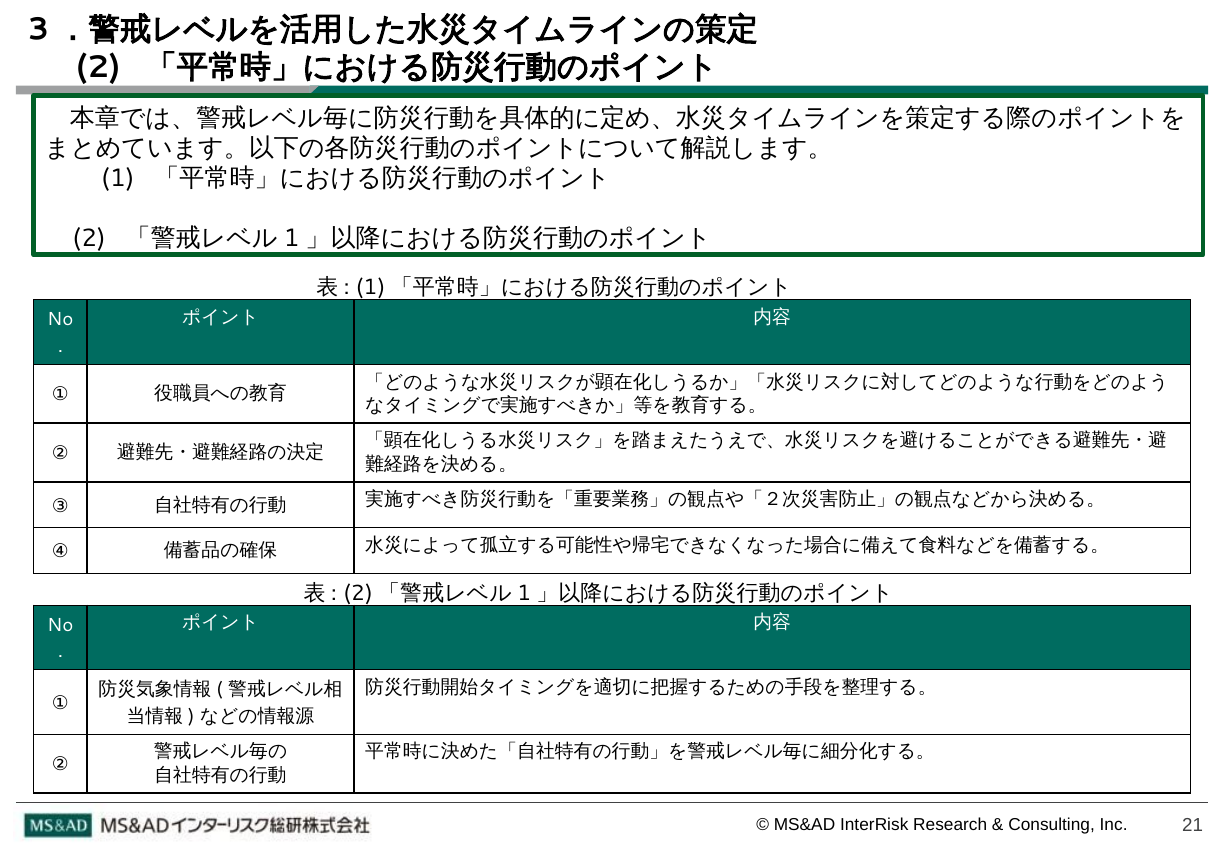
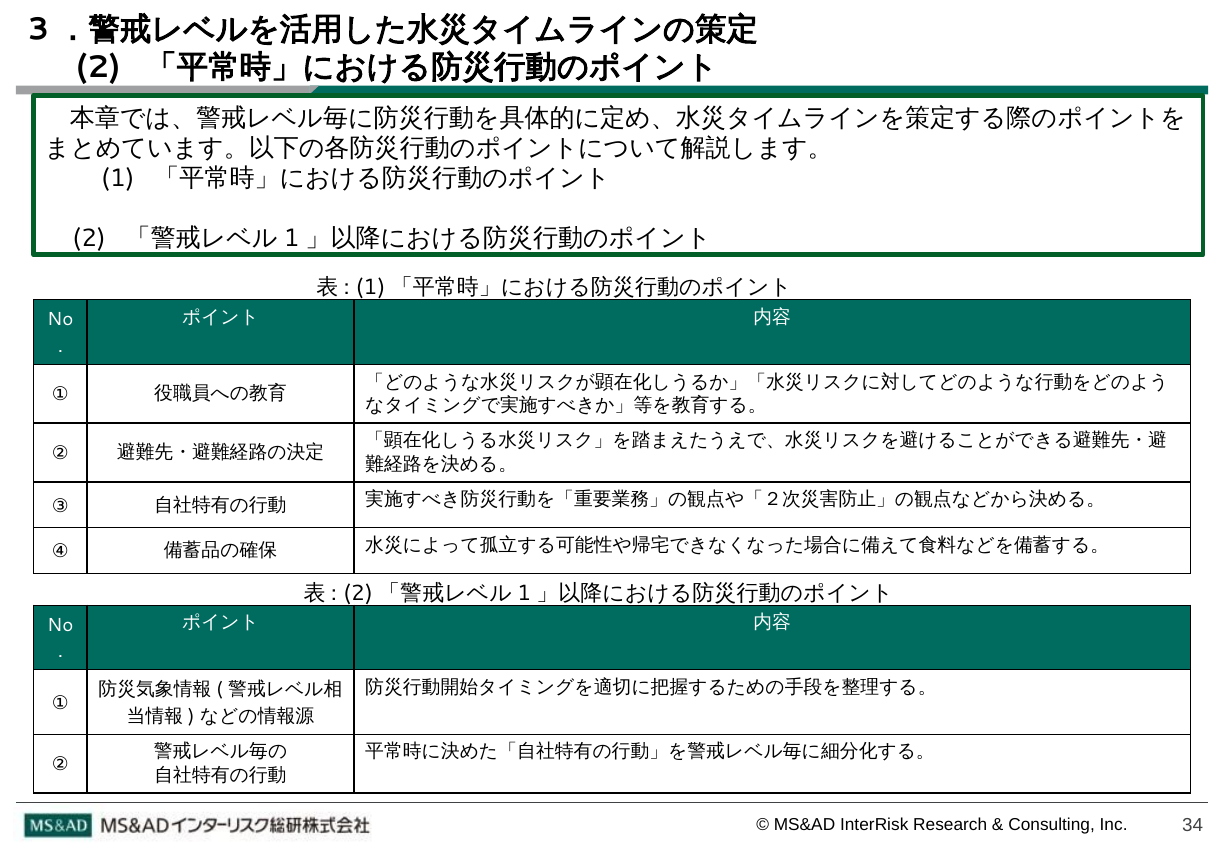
21: 21 -> 34
